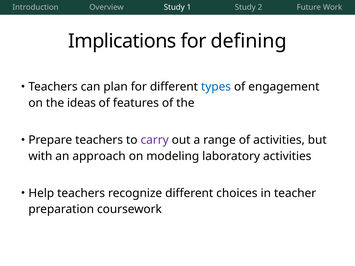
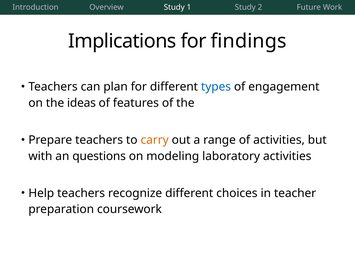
defining: defining -> findings
carry colour: purple -> orange
approach: approach -> questions
